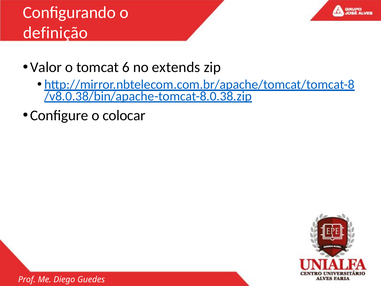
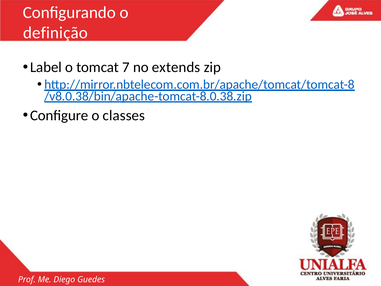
Valor: Valor -> Label
6: 6 -> 7
colocar: colocar -> classes
